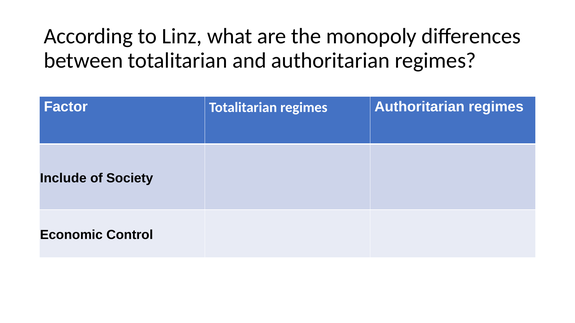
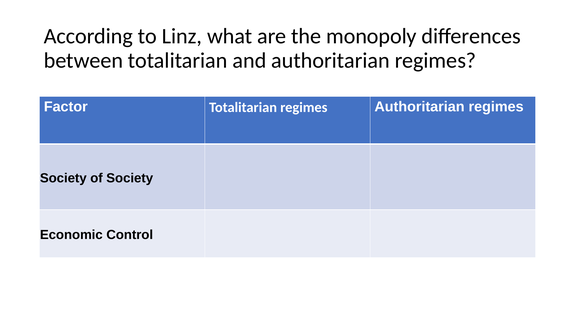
Include at (63, 178): Include -> Society
